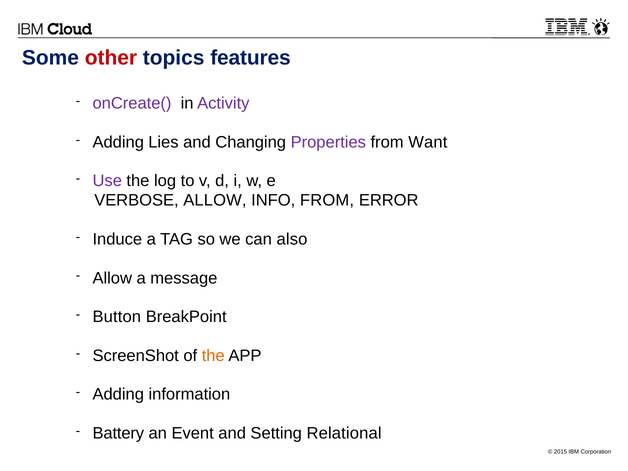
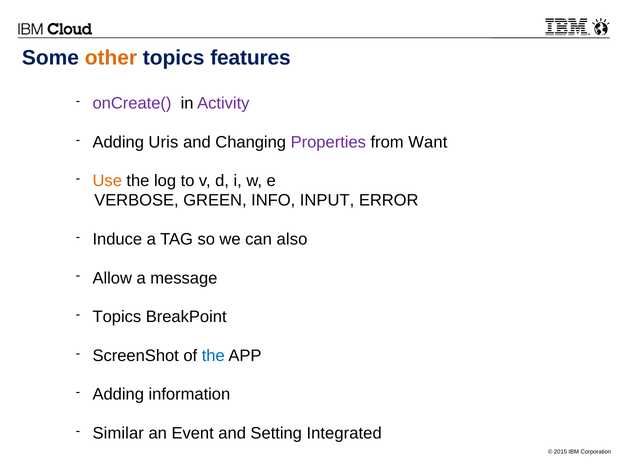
other colour: red -> orange
Lies: Lies -> Uris
Use colour: purple -> orange
VERBOSE ALLOW: ALLOW -> GREEN
INFO FROM: FROM -> INPUT
Button at (117, 317): Button -> Topics
the at (213, 356) colour: orange -> blue
Battery: Battery -> Similar
Relational: Relational -> Integrated
